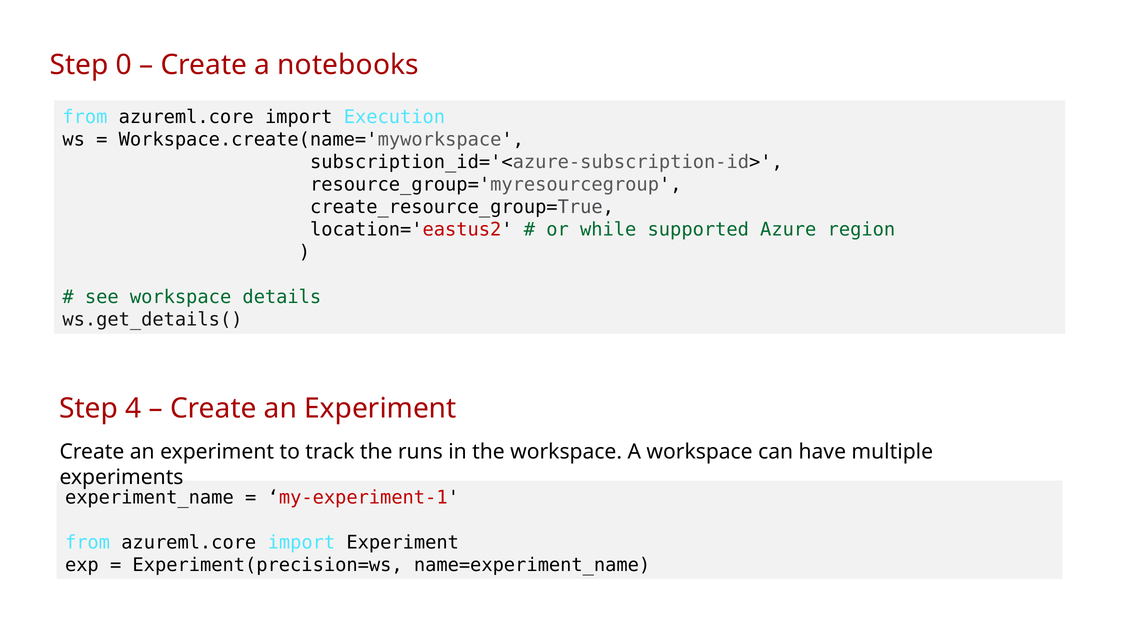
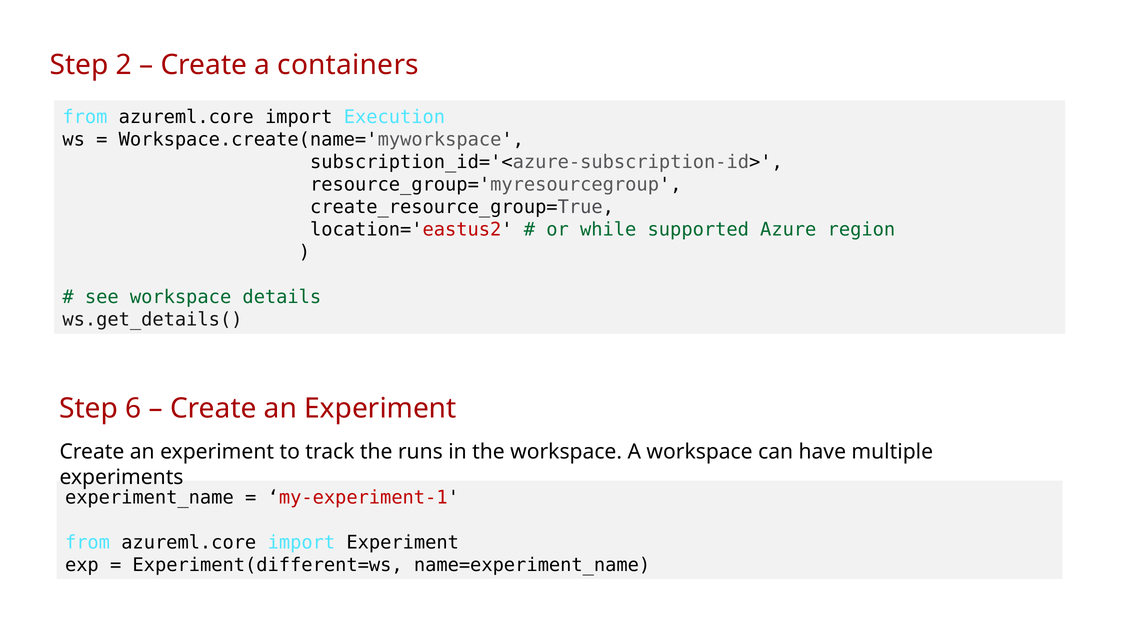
0: 0 -> 2
notebooks: notebooks -> containers
4: 4 -> 6
Experiment(precision=ws: Experiment(precision=ws -> Experiment(different=ws
